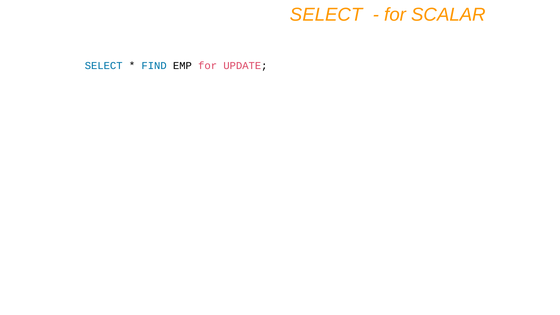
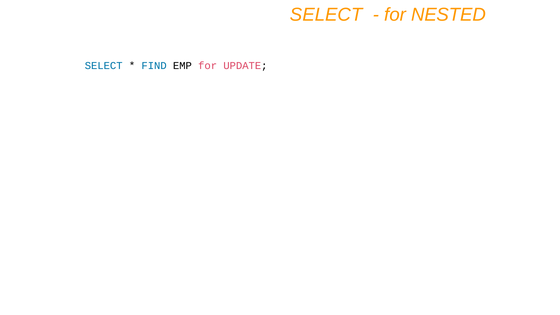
SCALAR: SCALAR -> NESTED
